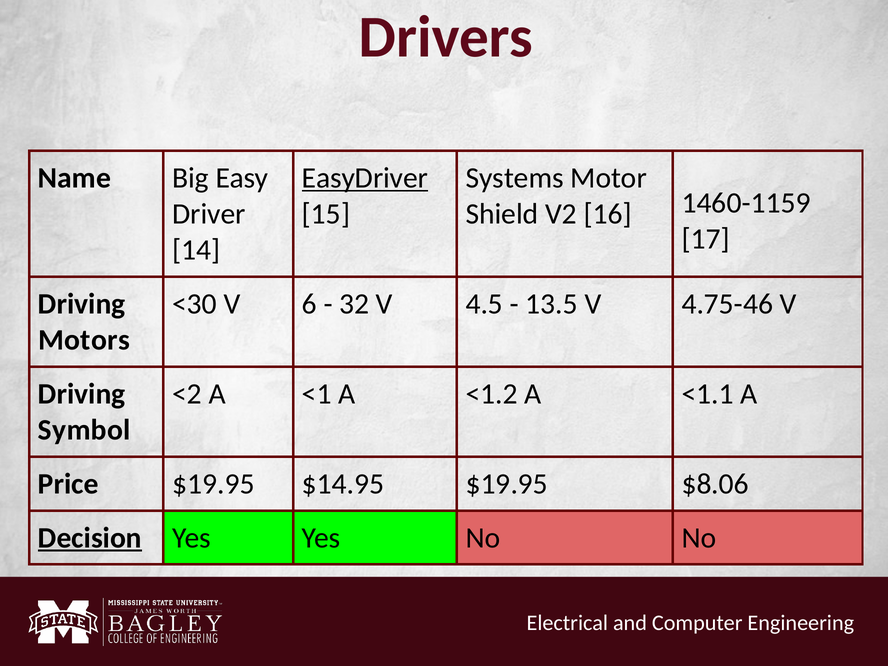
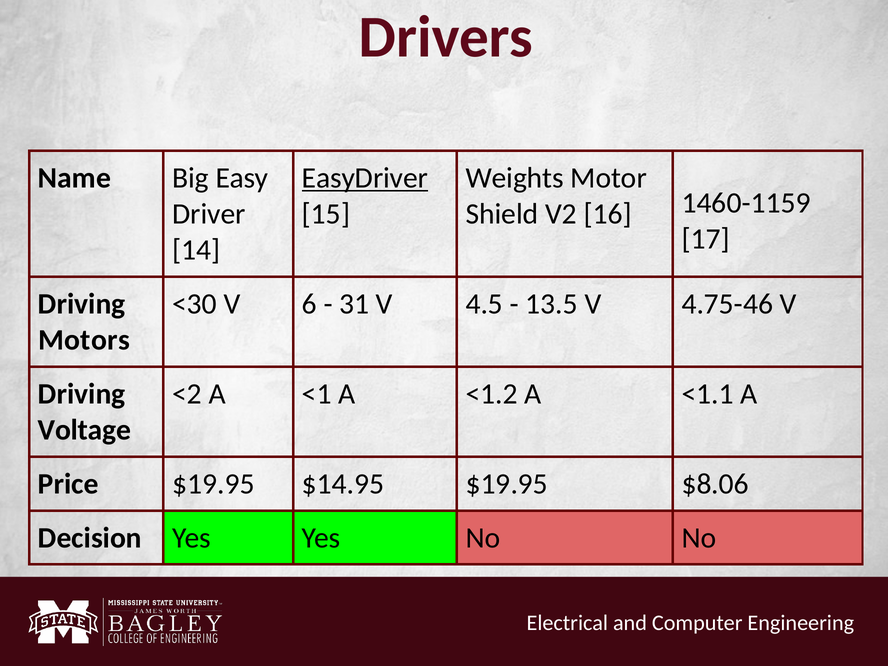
Systems: Systems -> Weights
32: 32 -> 31
Symbol: Symbol -> Voltage
Decision underline: present -> none
